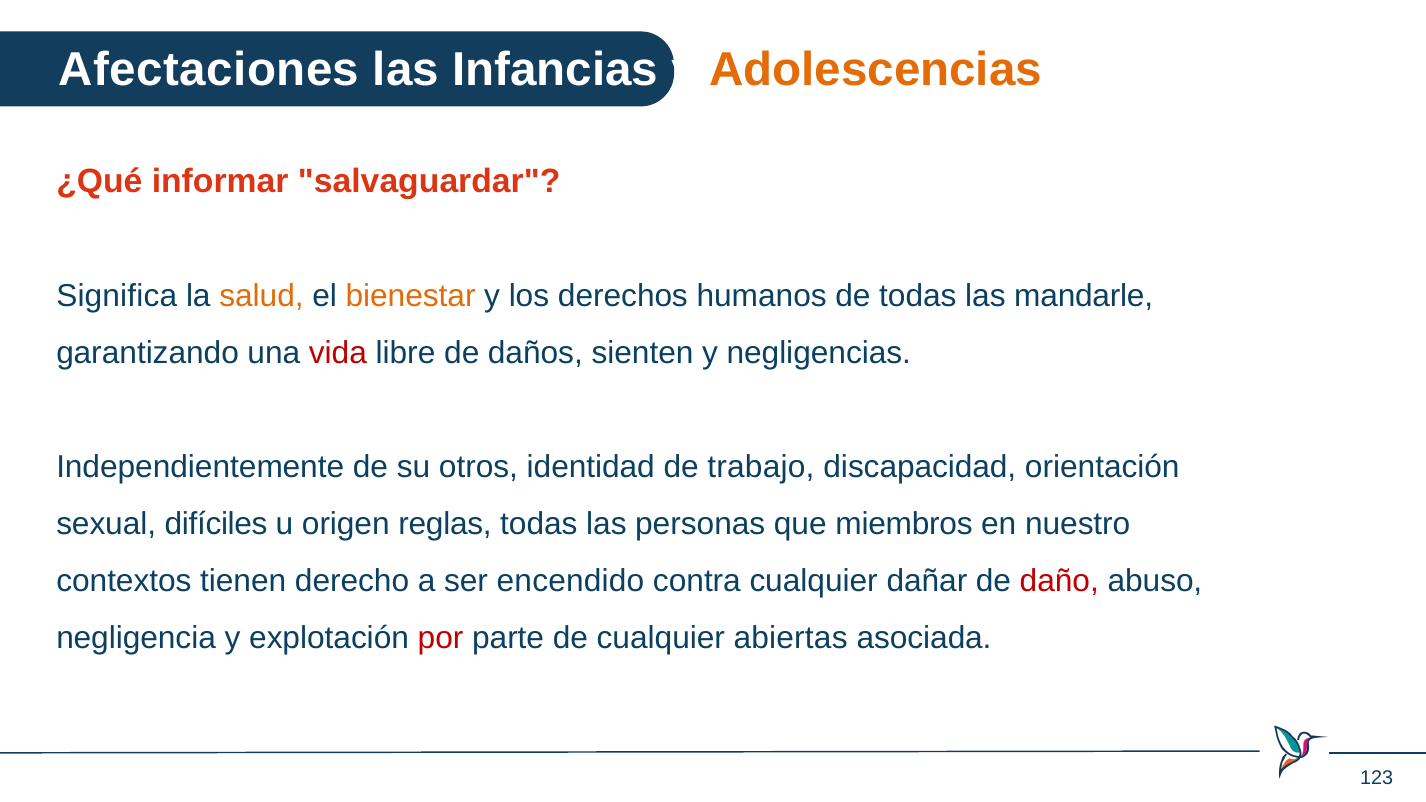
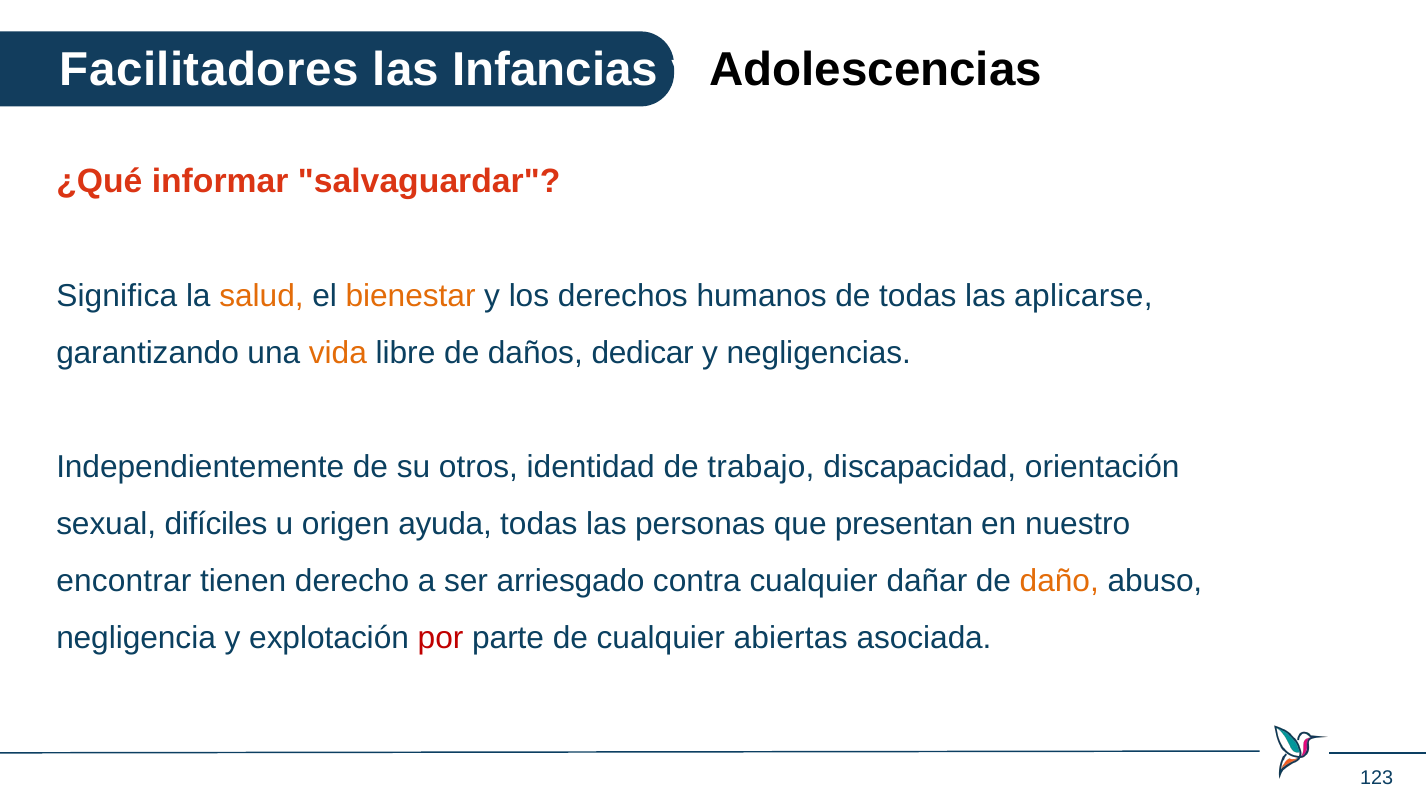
Afectaciones: Afectaciones -> Facilitadores
Adolescencias colour: orange -> black
mandarle: mandarle -> aplicarse
vida colour: red -> orange
sienten: sienten -> dedicar
reglas: reglas -> ayuda
miembros: miembros -> presentan
contextos: contextos -> encontrar
encendido: encendido -> arriesgado
daño colour: red -> orange
